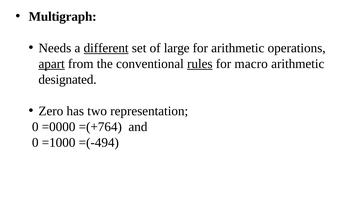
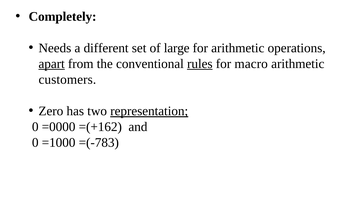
Multigraph: Multigraph -> Completely
different underline: present -> none
designated: designated -> customers
representation underline: none -> present
=(+764: =(+764 -> =(+162
=(-494: =(-494 -> =(-783
